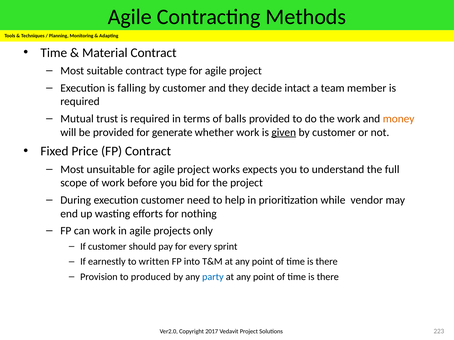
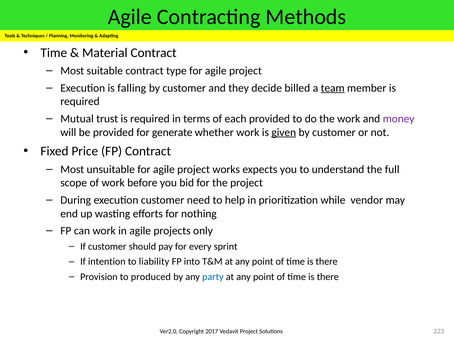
intact: intact -> billed
team underline: none -> present
balls: balls -> each
money colour: orange -> purple
earnestly: earnestly -> intention
written: written -> liability
